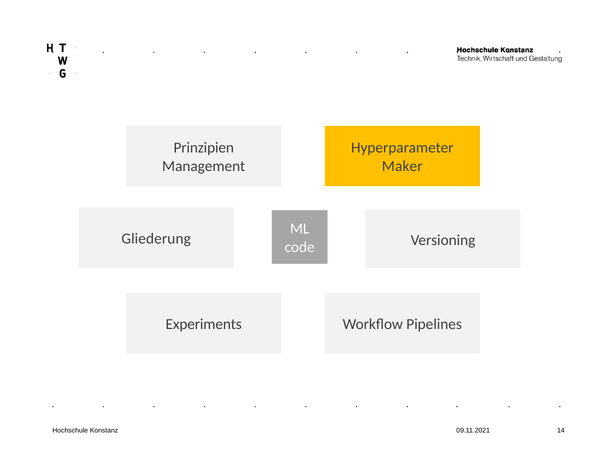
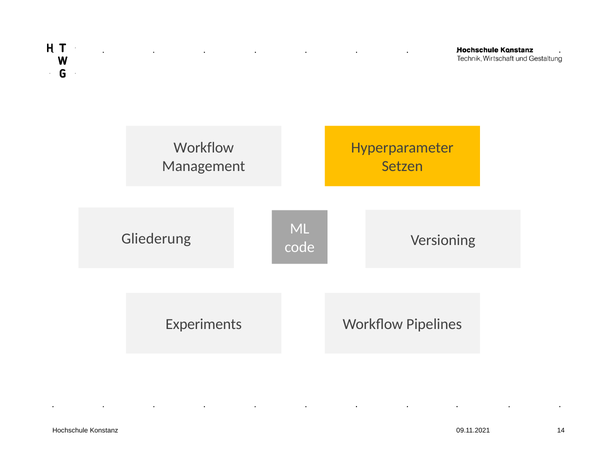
Prinzipien at (204, 148): Prinzipien -> Workflow
Maker: Maker -> Setzen
